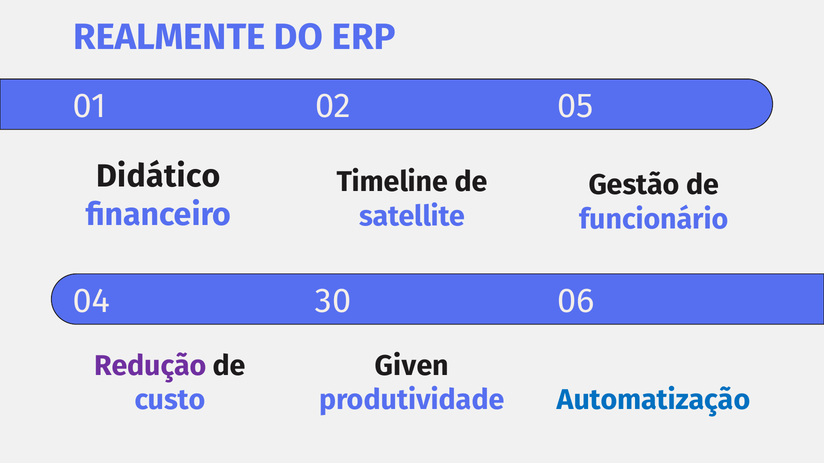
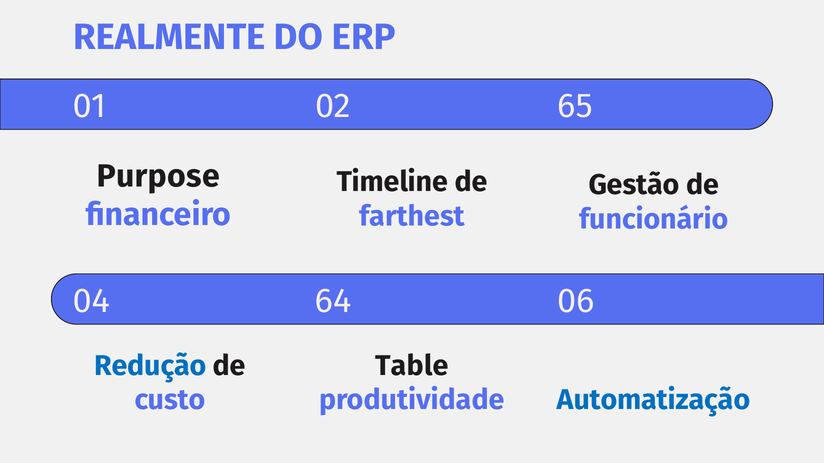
05: 05 -> 65
Didático: Didático -> Purpose
satellite: satellite -> farthest
30: 30 -> 64
Redução colour: purple -> blue
Given: Given -> Table
